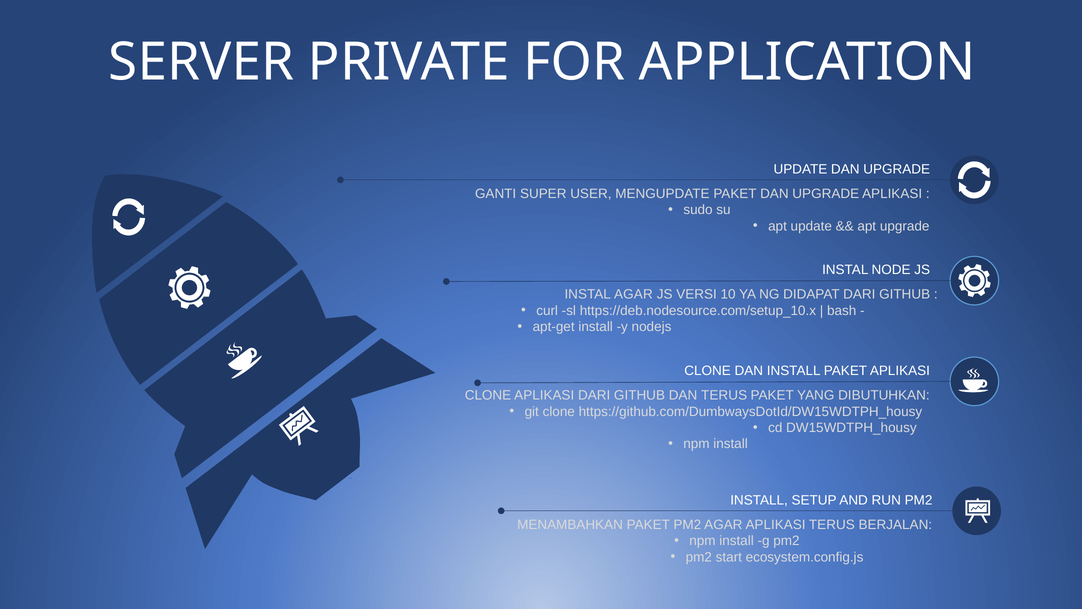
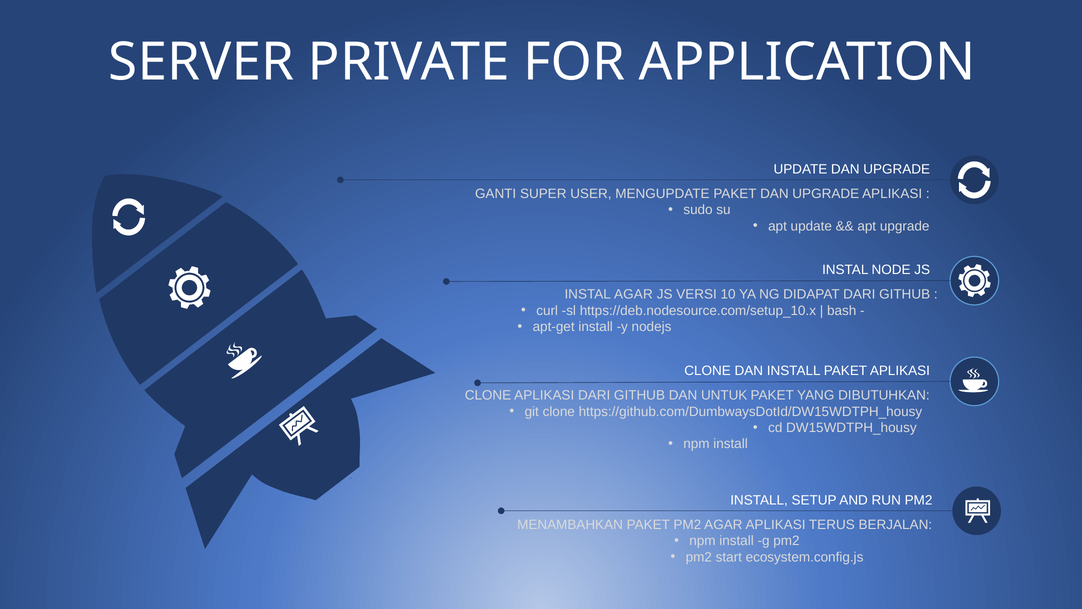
DAN TERUS: TERUS -> UNTUK
